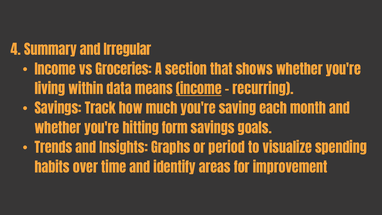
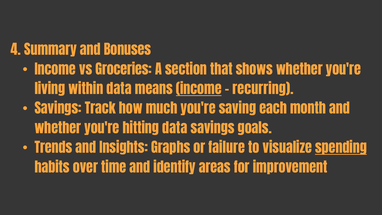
Irregular: Irregular -> Bonuses
hitting form: form -> data
period: period -> failure
spending underline: none -> present
